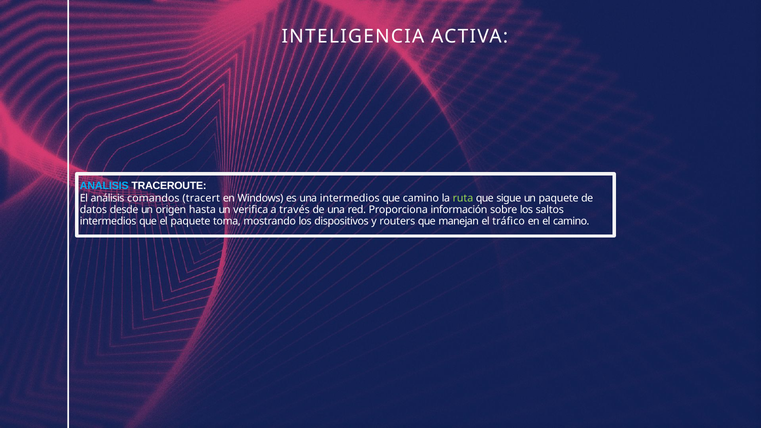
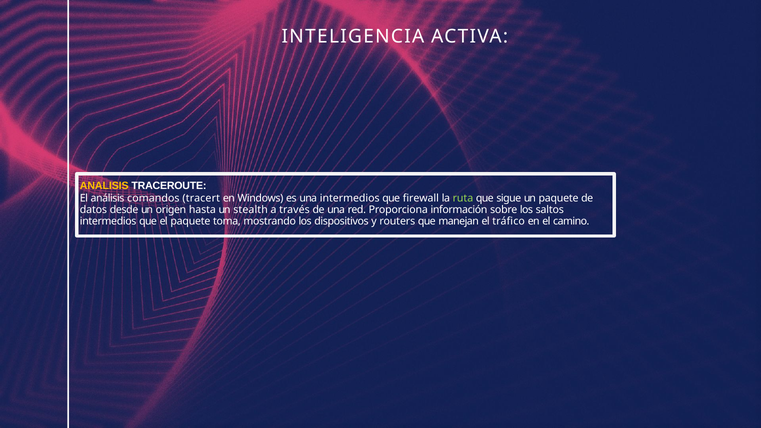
ANALISIS colour: light blue -> yellow
que camino: camino -> firewall
verifica: verifica -> stealth
